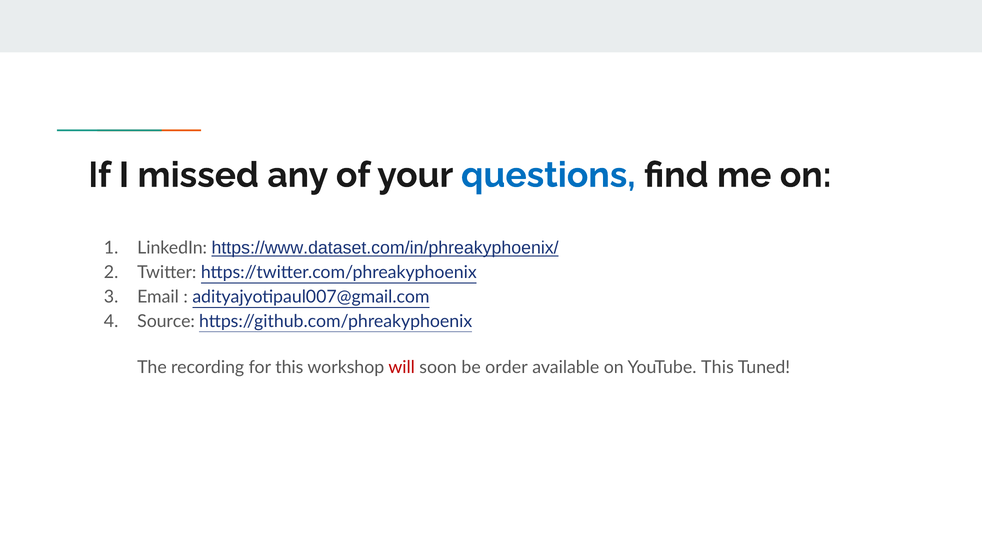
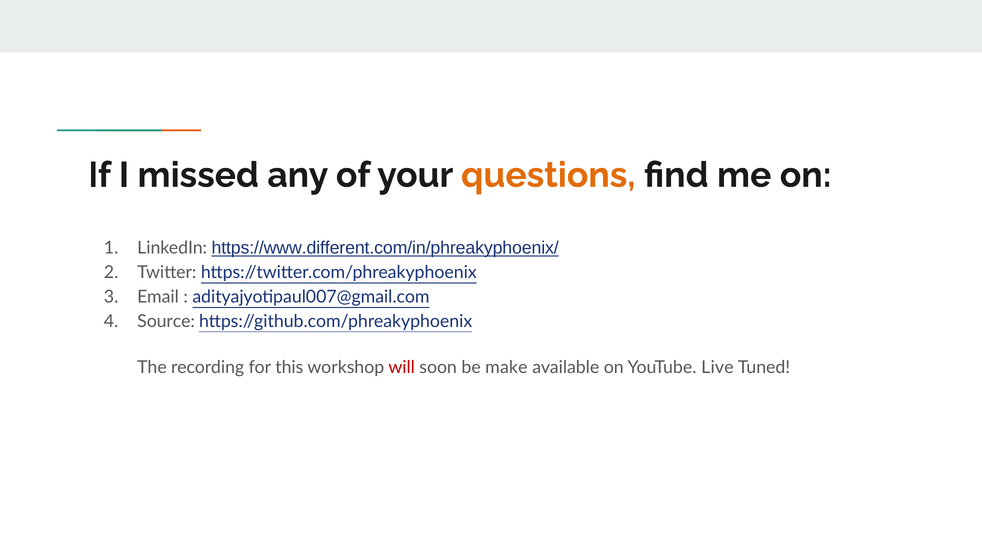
questions colour: blue -> orange
https://www.dataset.com/in/phreakyphoenix/: https://www.dataset.com/in/phreakyphoenix/ -> https://www.different.com/in/phreakyphoenix/
order: order -> make
YouTube This: This -> Live
